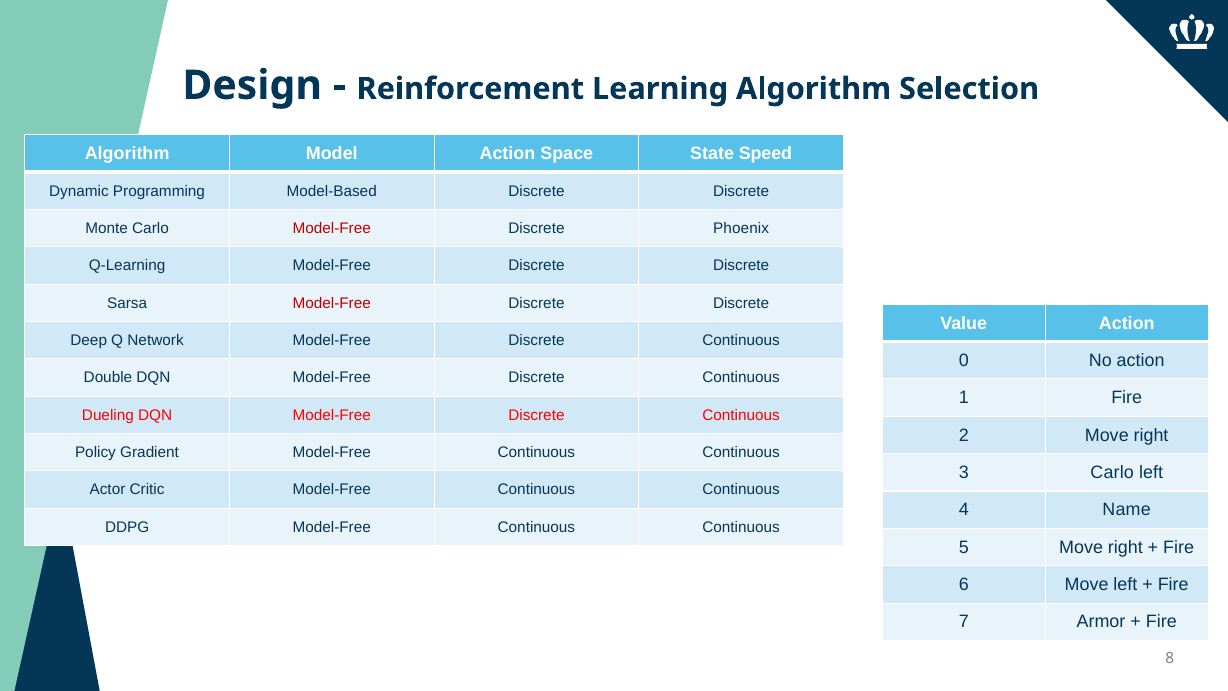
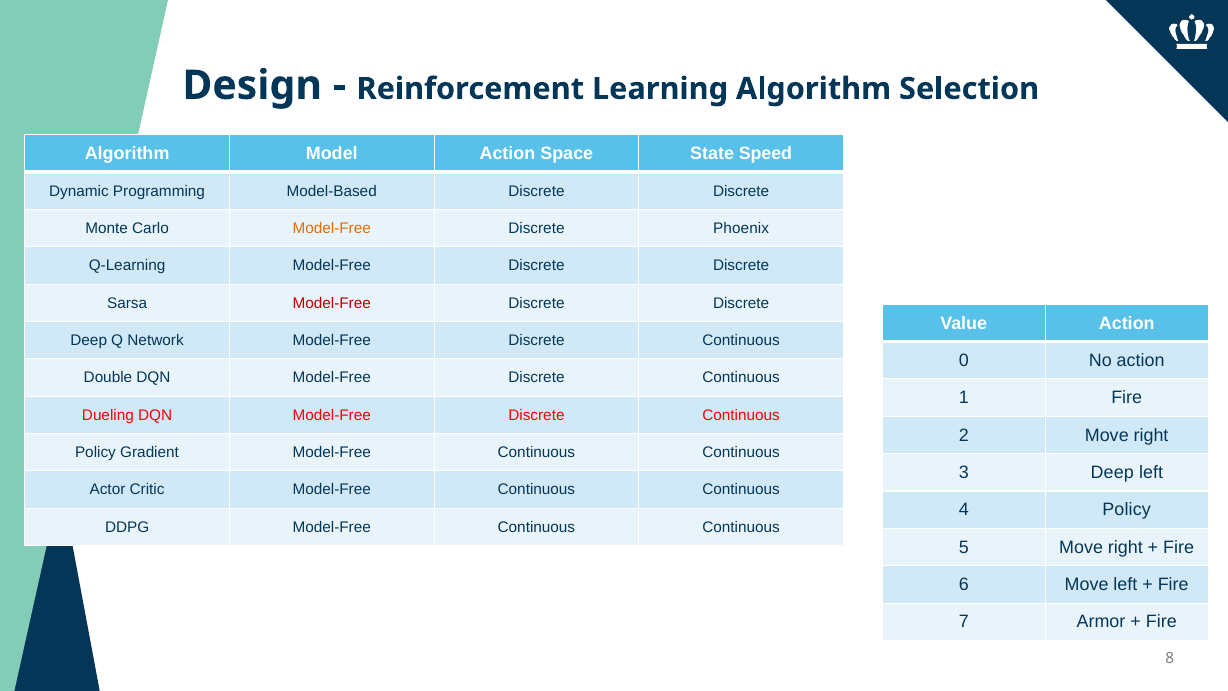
Model-Free at (332, 228) colour: red -> orange
3 Carlo: Carlo -> Deep
4 Name: Name -> Policy
